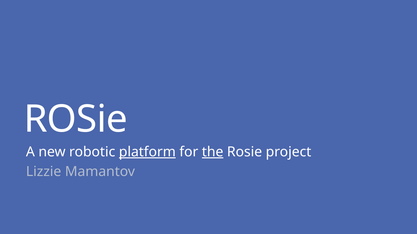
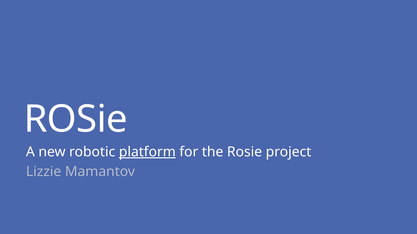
the underline: present -> none
